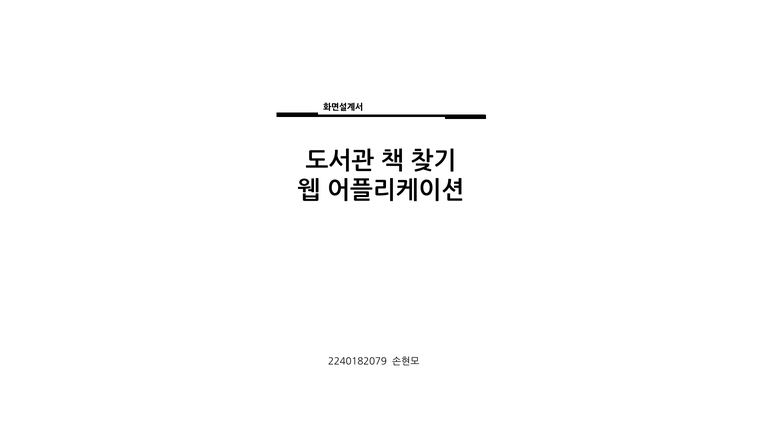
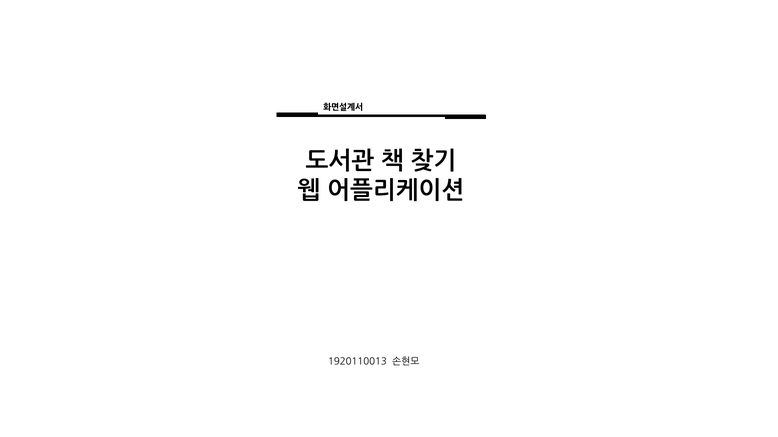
2240182079: 2240182079 -> 1920110013
